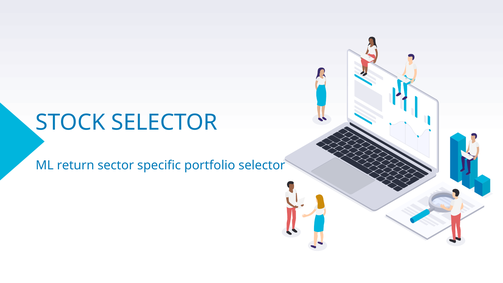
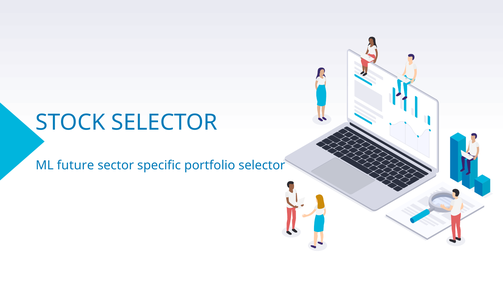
return: return -> future
